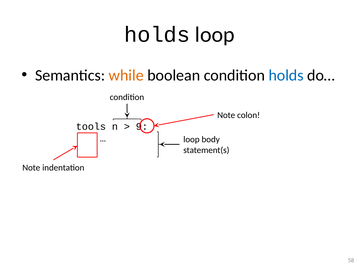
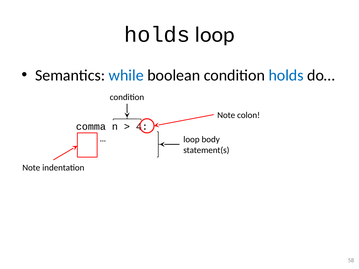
while colour: orange -> blue
tools: tools -> comma
9: 9 -> 4
